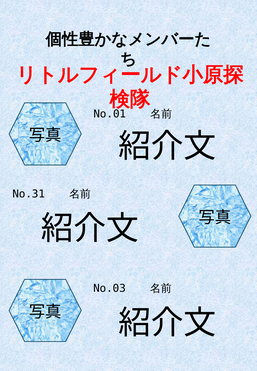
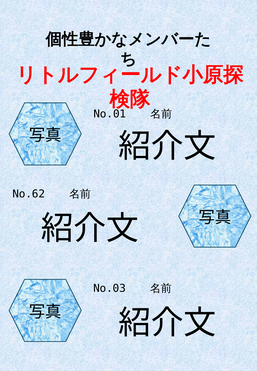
No.31: No.31 -> No.62
